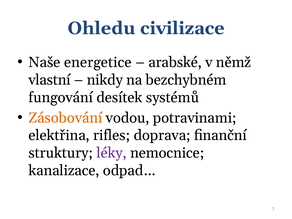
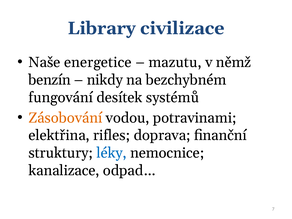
Ohledu: Ohledu -> Library
arabské: arabské -> mazutu
vlastní: vlastní -> benzín
léky colour: purple -> blue
